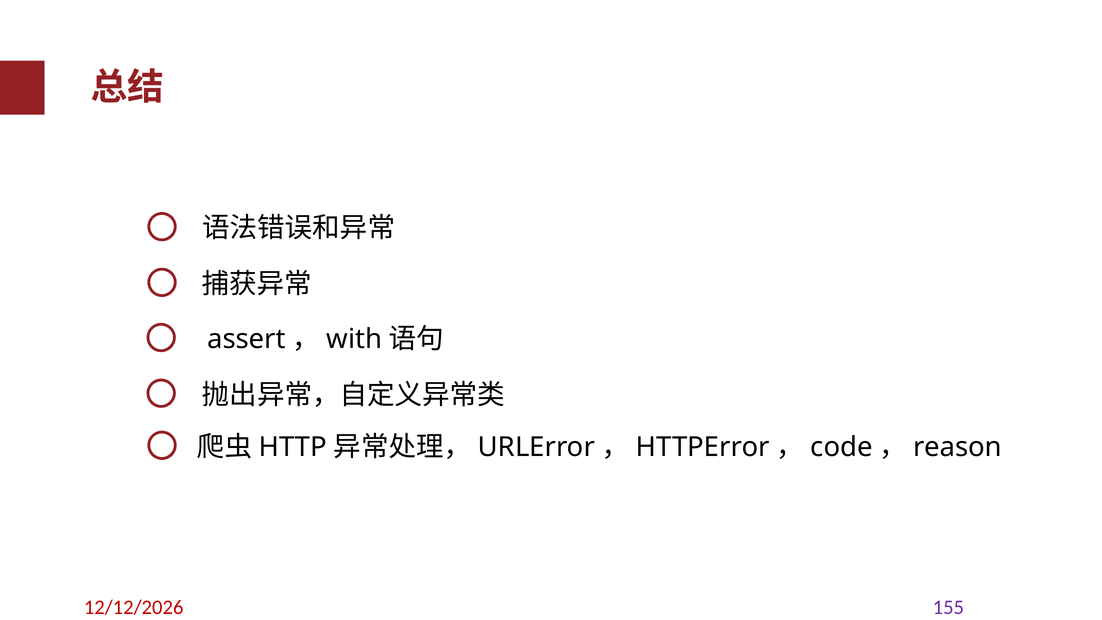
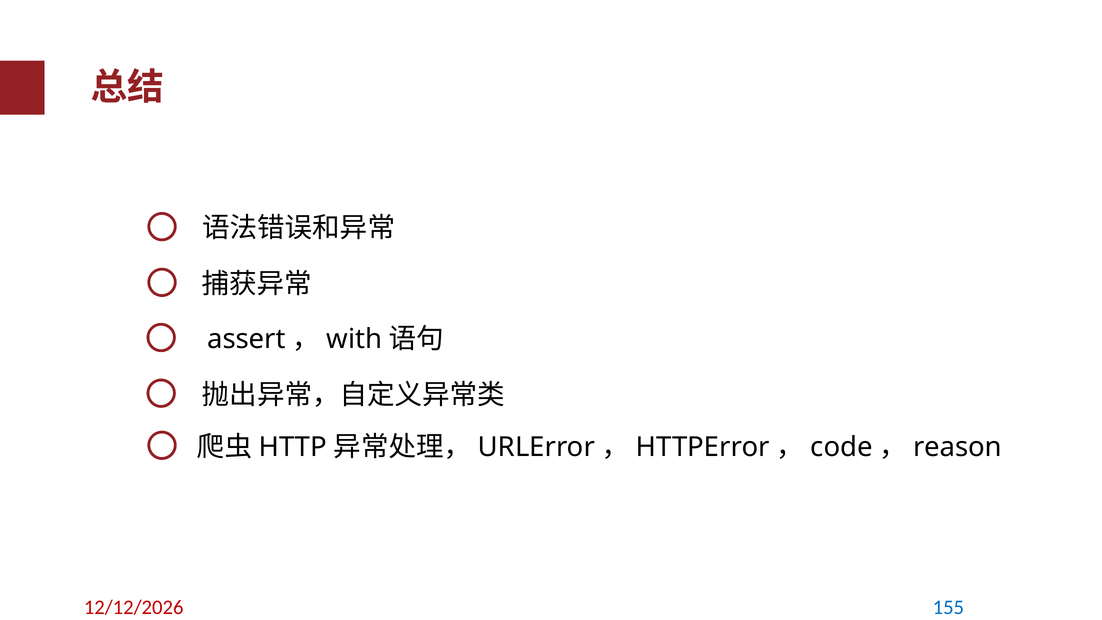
155 colour: purple -> blue
